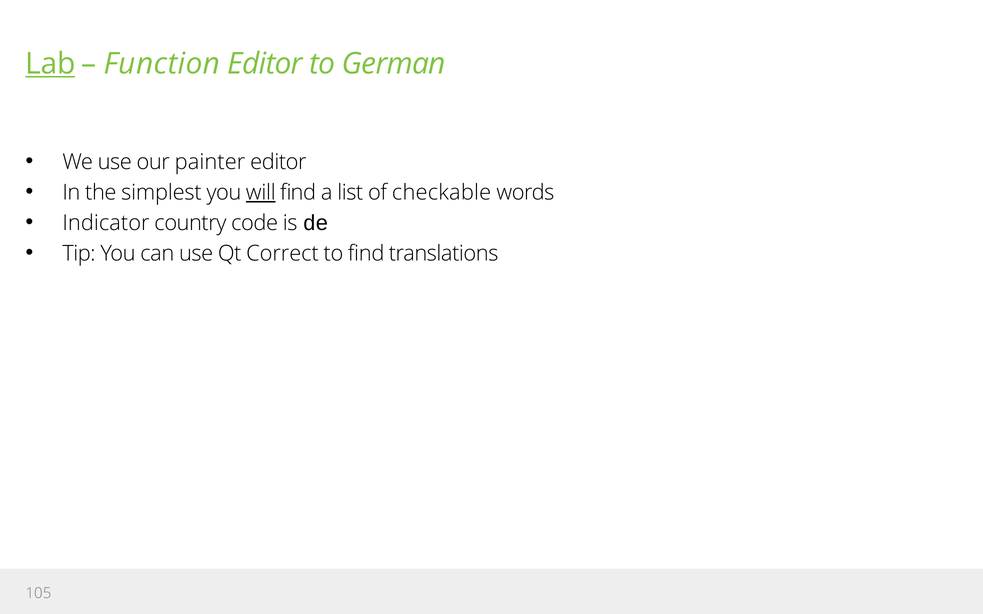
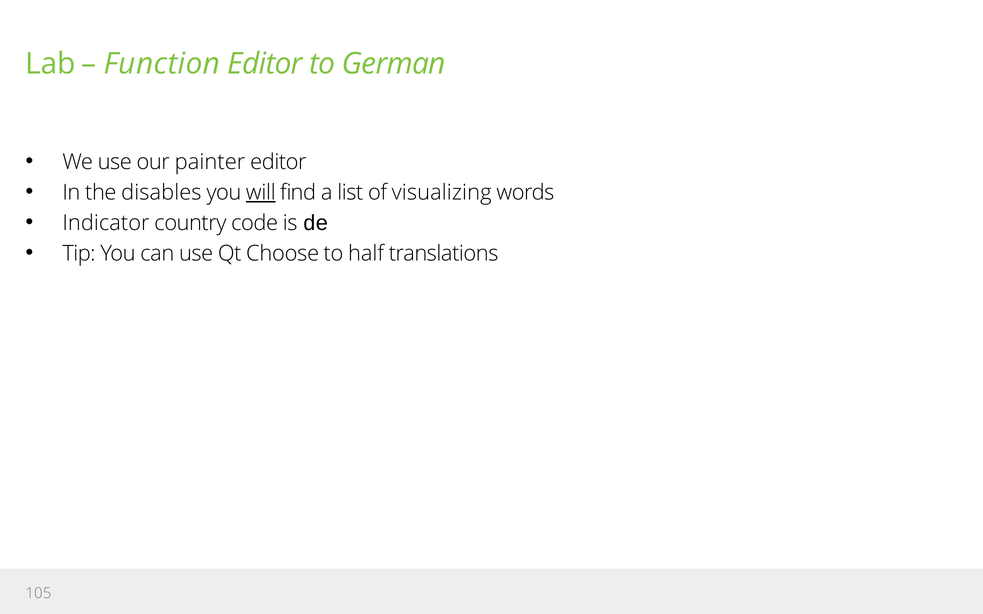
Lab underline: present -> none
simplest: simplest -> disables
checkable: checkable -> visualizing
Correct: Correct -> Choose
to find: find -> half
